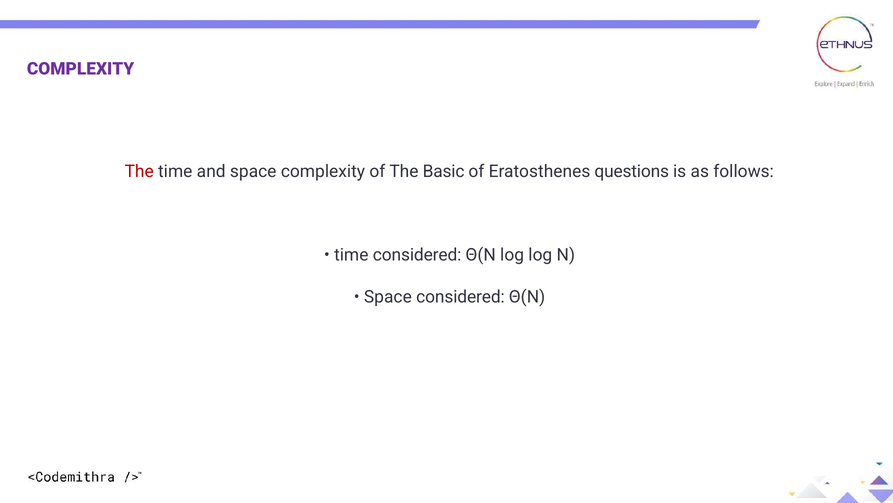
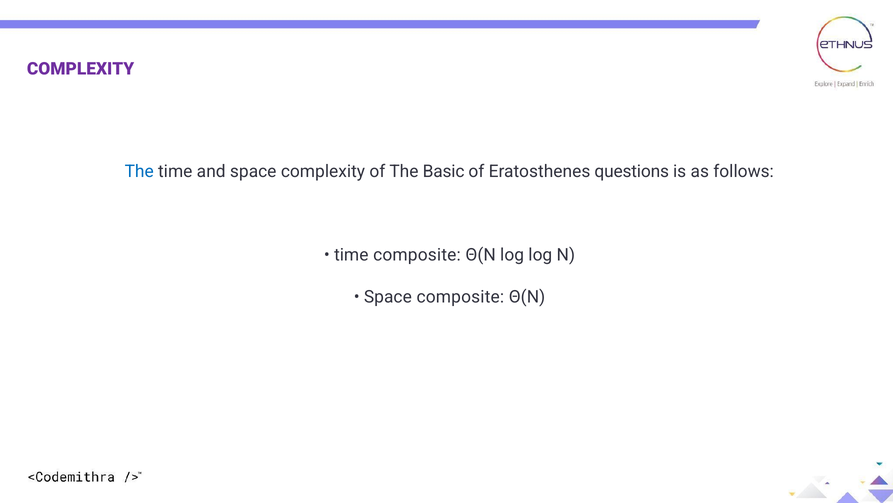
The at (139, 171) colour: red -> blue
time considered: considered -> composite
Space considered: considered -> composite
